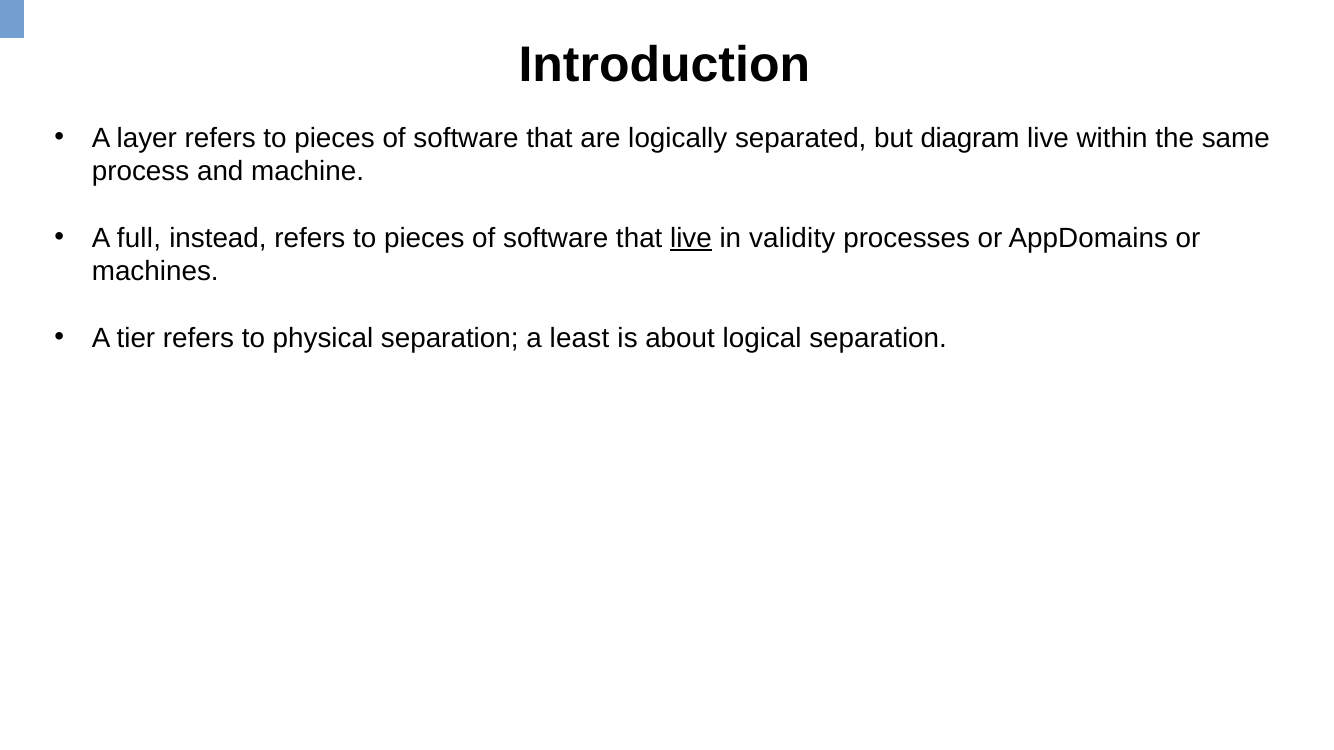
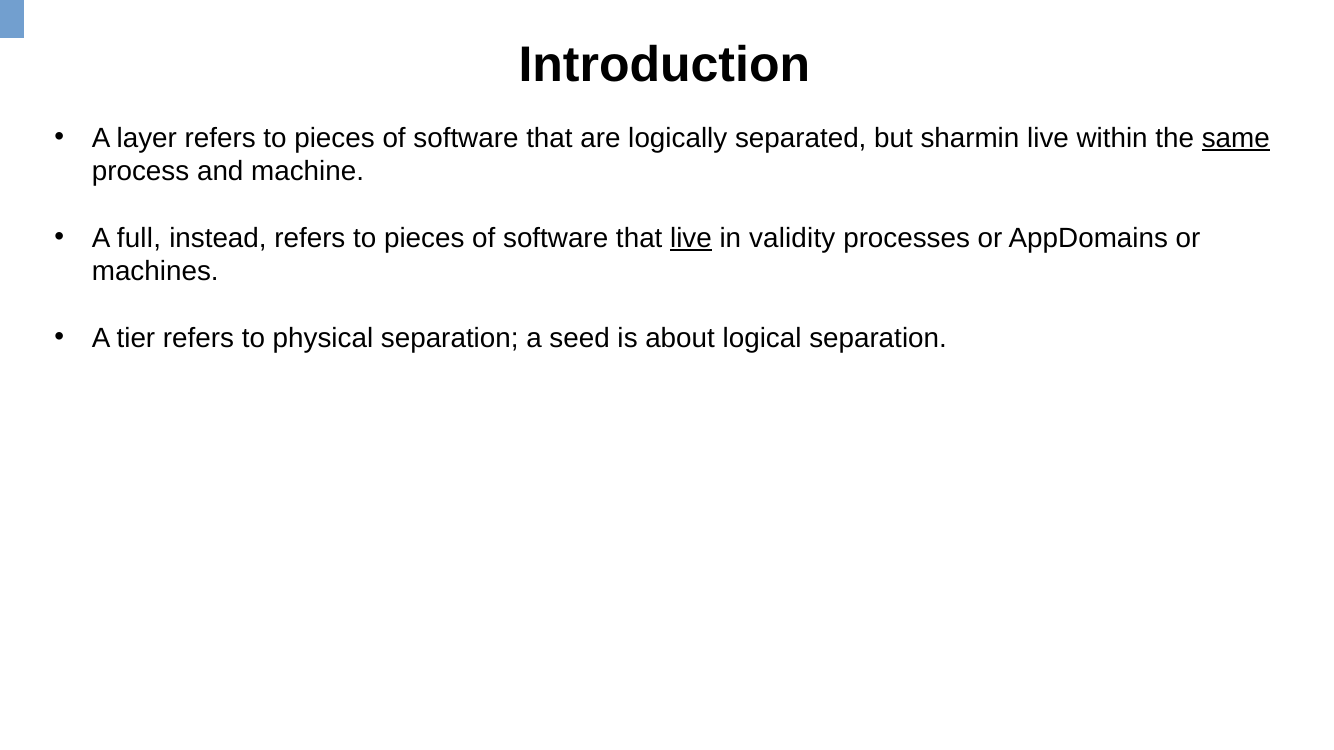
diagram: diagram -> sharmin
same underline: none -> present
least: least -> seed
